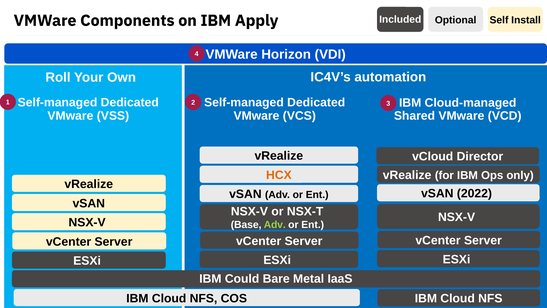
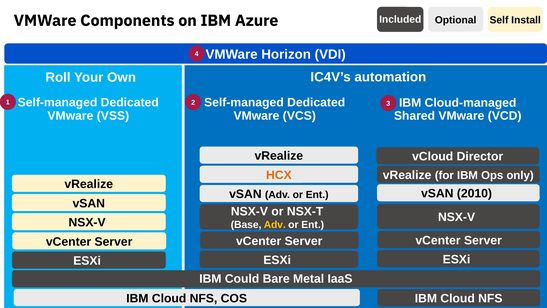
Apply: Apply -> Azure
2022: 2022 -> 2010
Adv at (275, 225) colour: light green -> yellow
